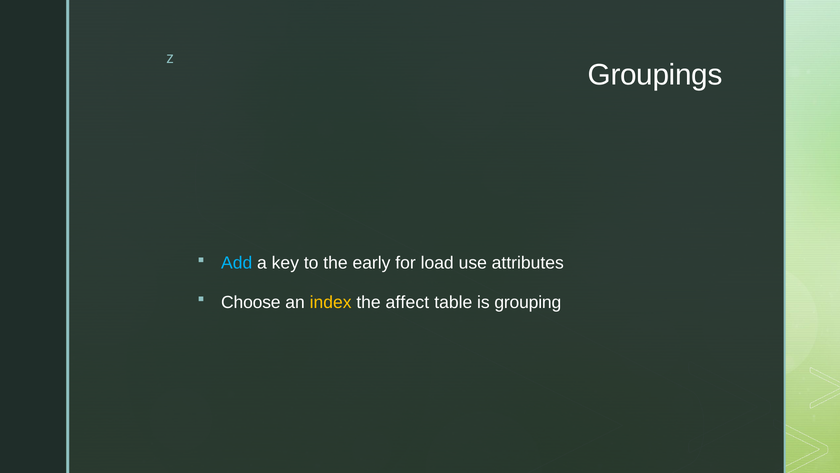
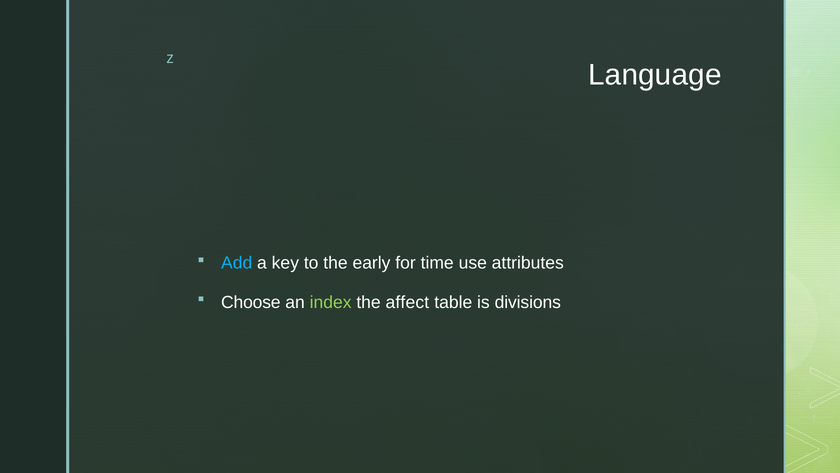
Groupings: Groupings -> Language
load: load -> time
index colour: yellow -> light green
grouping: grouping -> divisions
